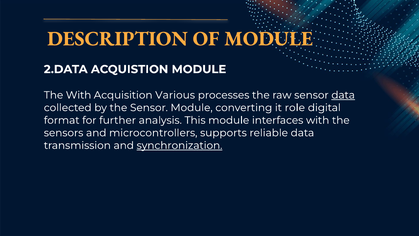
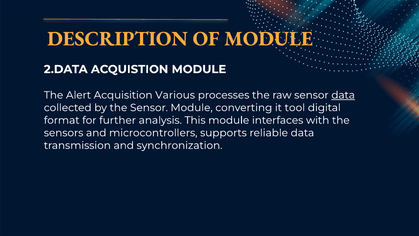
The With: With -> Alert
role: role -> tool
synchronization underline: present -> none
